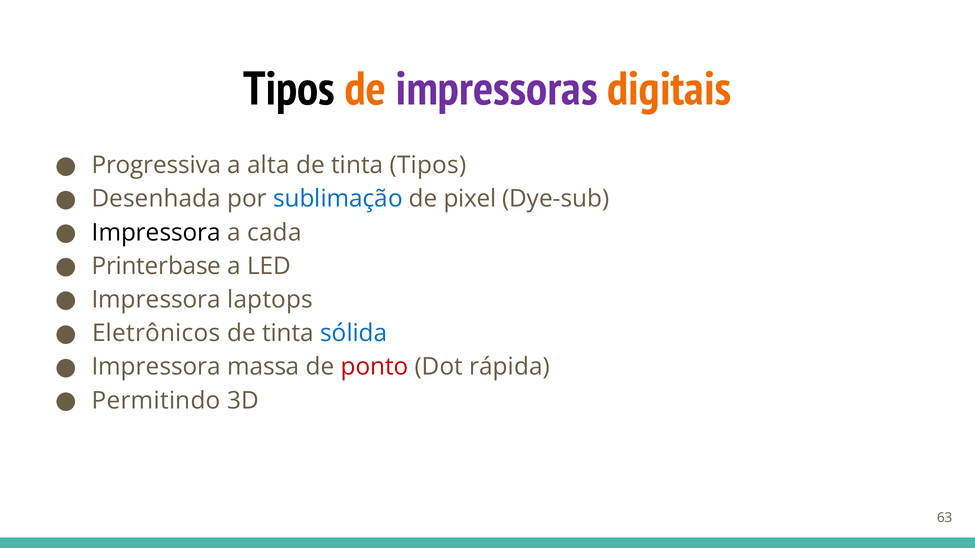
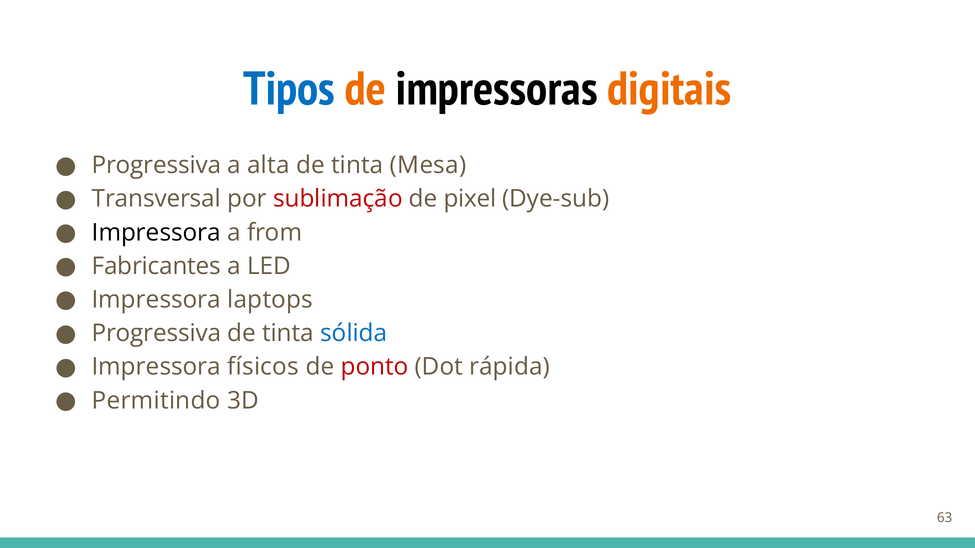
Tipos at (289, 89) colour: black -> blue
impressoras colour: purple -> black
tinta Tipos: Tipos -> Mesa
Desenhada: Desenhada -> Transversal
sublimação colour: blue -> red
cada: cada -> from
Printerbase: Printerbase -> Fabricantes
Eletrônicos at (156, 334): Eletrônicos -> Progressiva
massa: massa -> físicos
